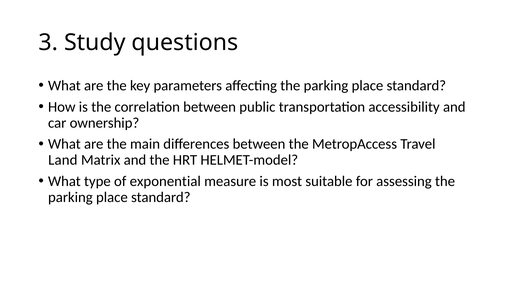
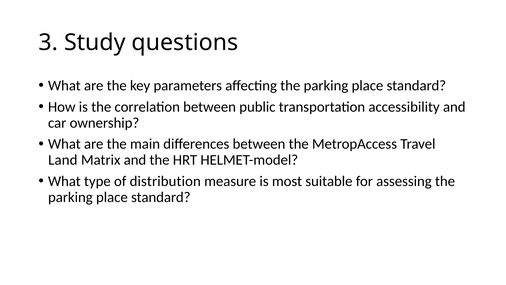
exponential: exponential -> distribution
